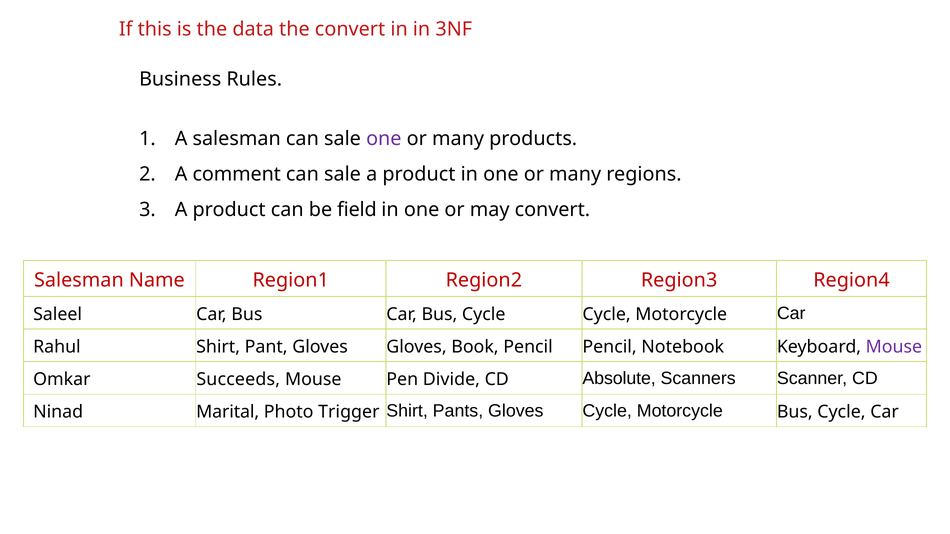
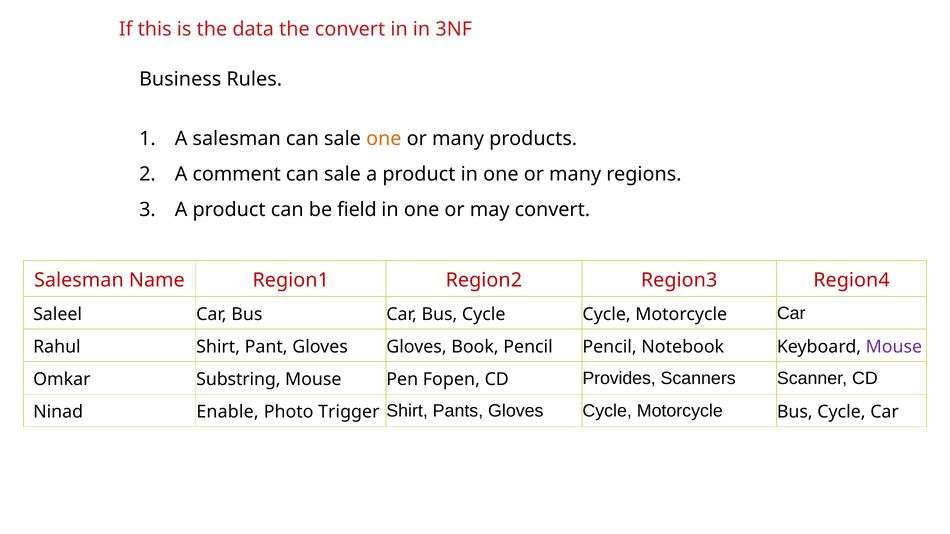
one at (384, 139) colour: purple -> orange
Succeeds: Succeeds -> Substring
Divide: Divide -> Fopen
Absolute: Absolute -> Provides
Marital: Marital -> Enable
